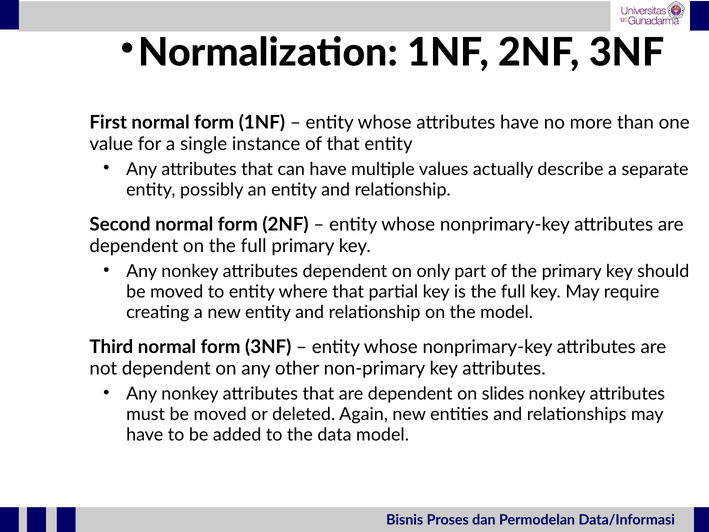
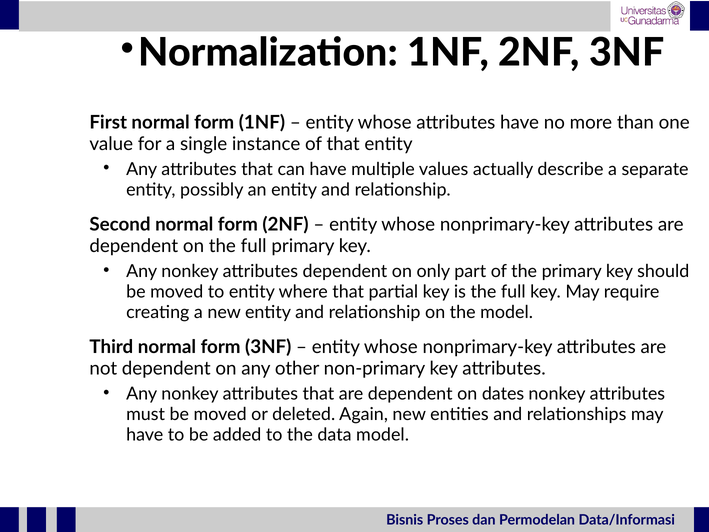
slides: slides -> dates
